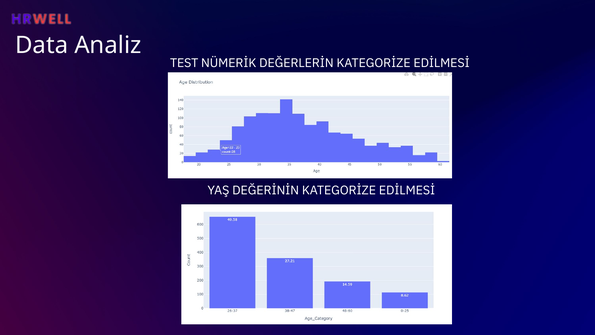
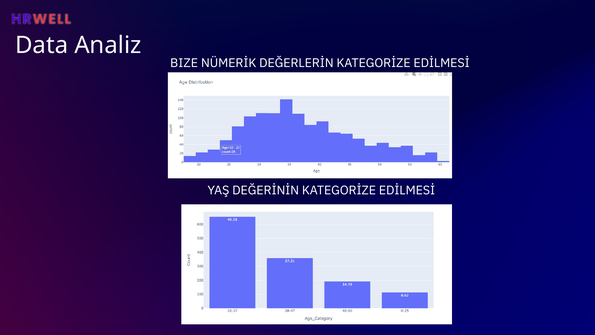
TEST: TEST -> BIZE
